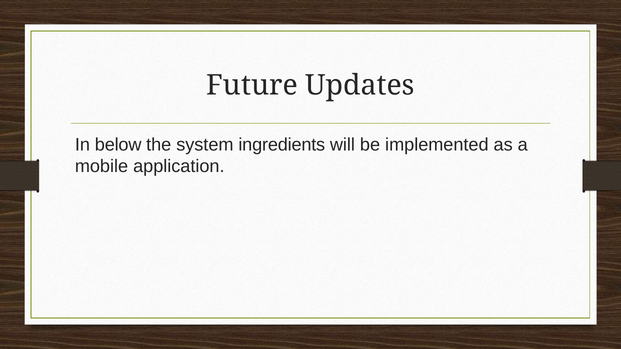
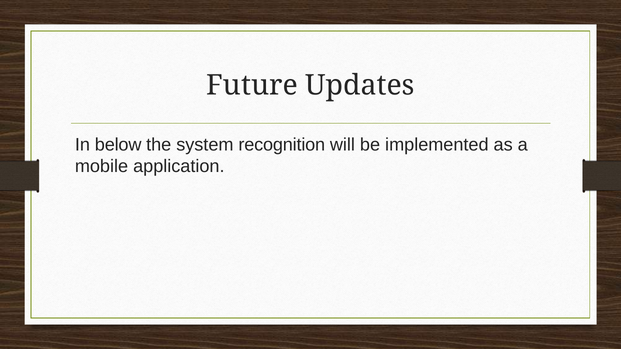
ingredients: ingredients -> recognition
